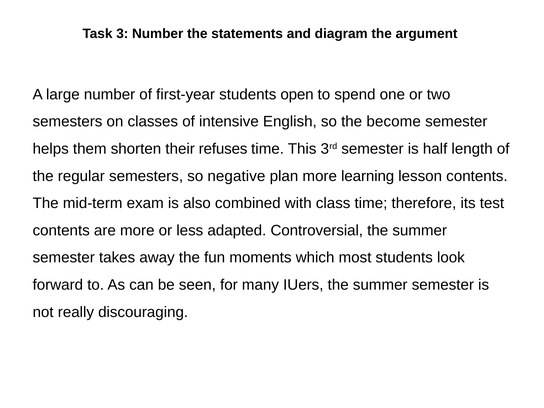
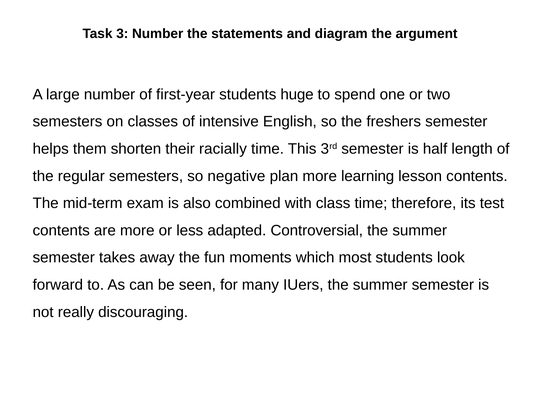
open: open -> huge
become: become -> freshers
refuses: refuses -> racially
